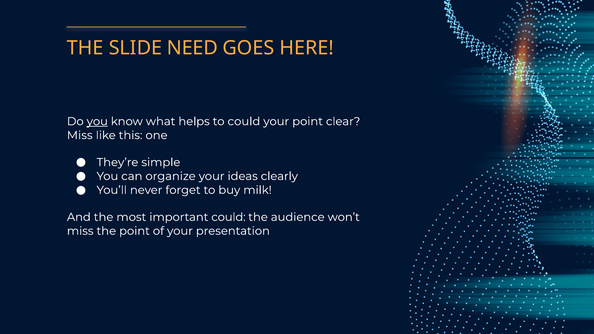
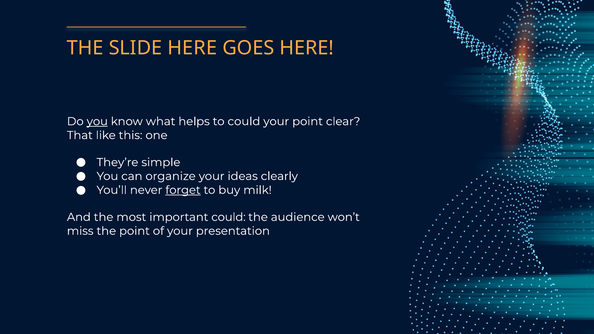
SLIDE NEED: NEED -> HERE
Miss at (80, 135): Miss -> That
forget underline: none -> present
